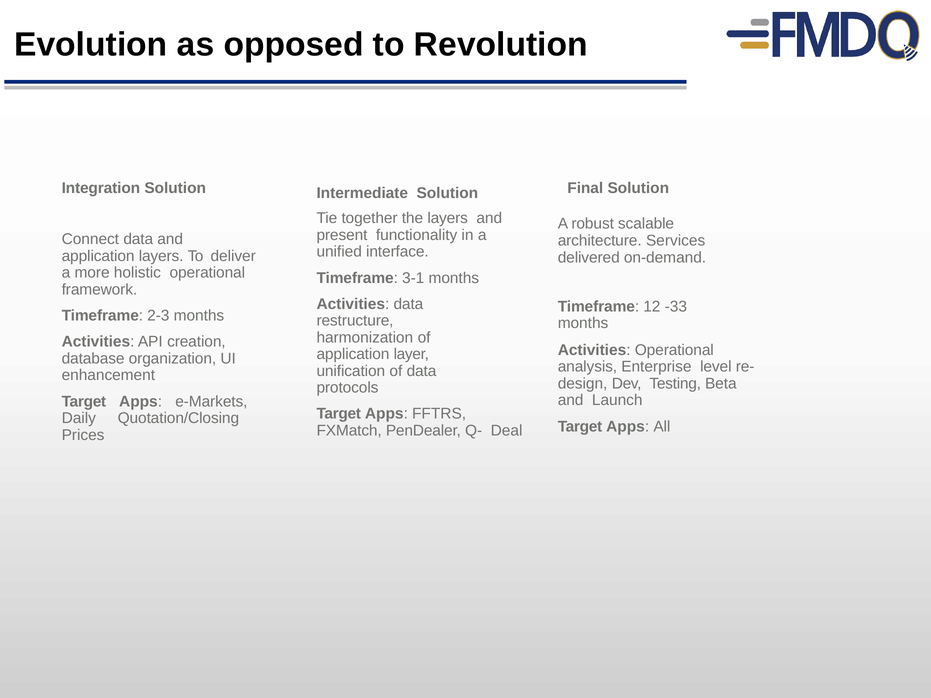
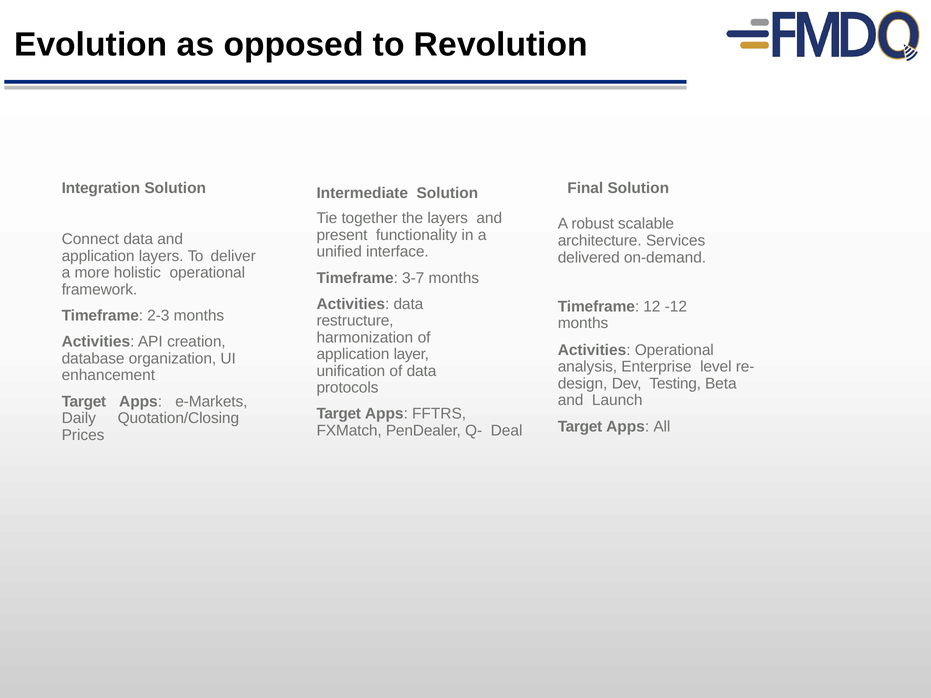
3-1: 3-1 -> 3-7
-33: -33 -> -12
